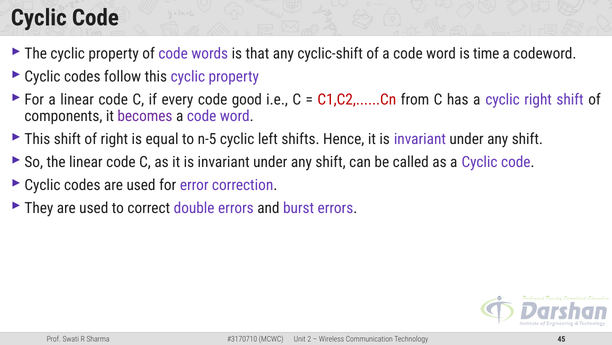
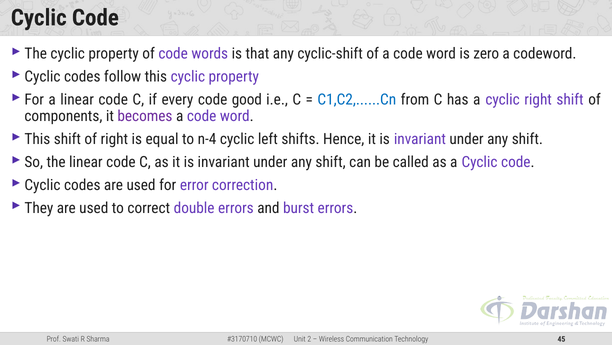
time: time -> zero
C1,C2,......Cn colour: red -> blue
n-5: n-5 -> n-4
